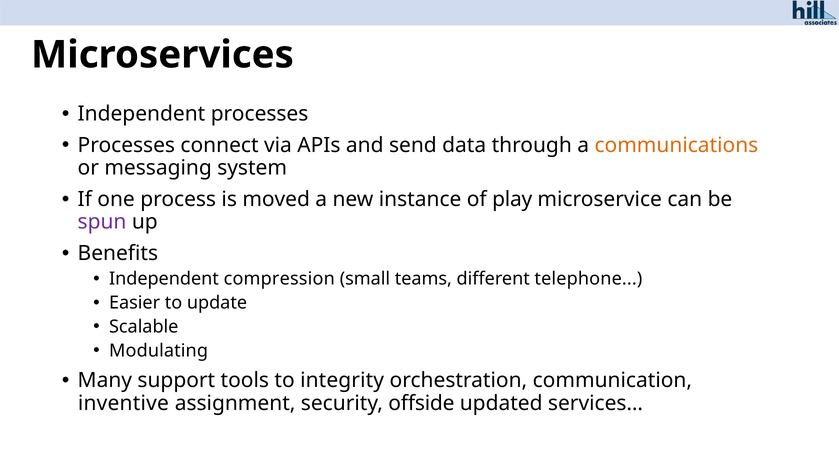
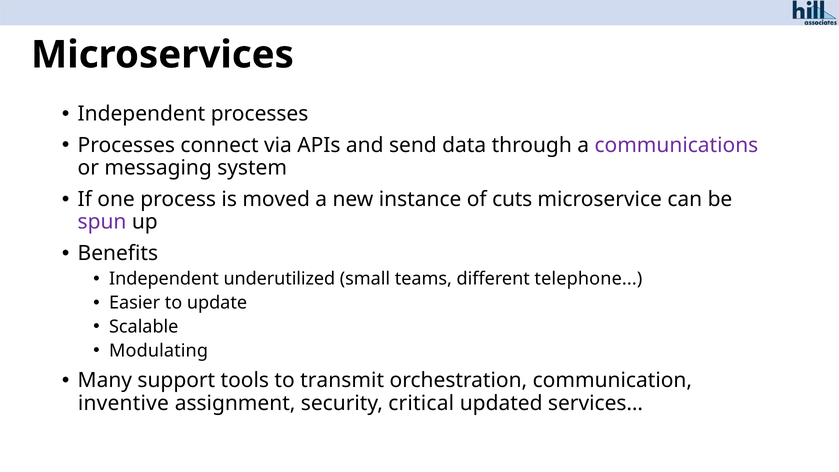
communications colour: orange -> purple
play: play -> cuts
compression: compression -> underutilized
integrity: integrity -> transmit
offside: offside -> critical
